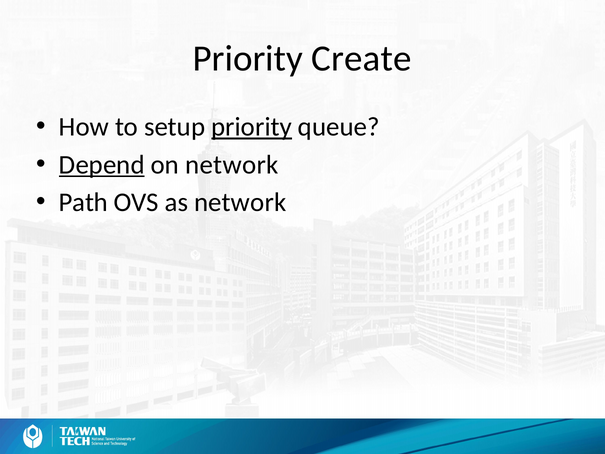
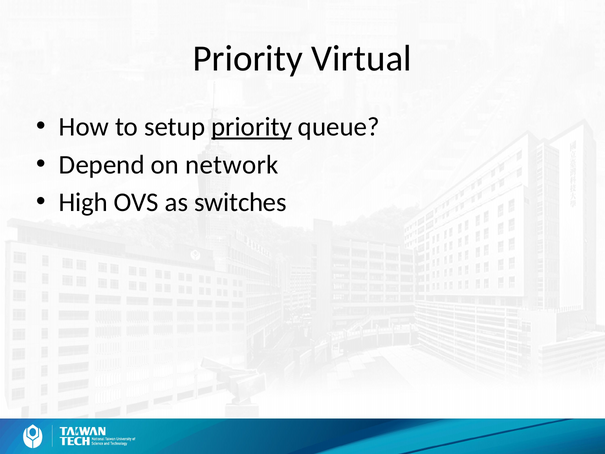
Create: Create -> Virtual
Depend underline: present -> none
Path: Path -> High
as network: network -> switches
